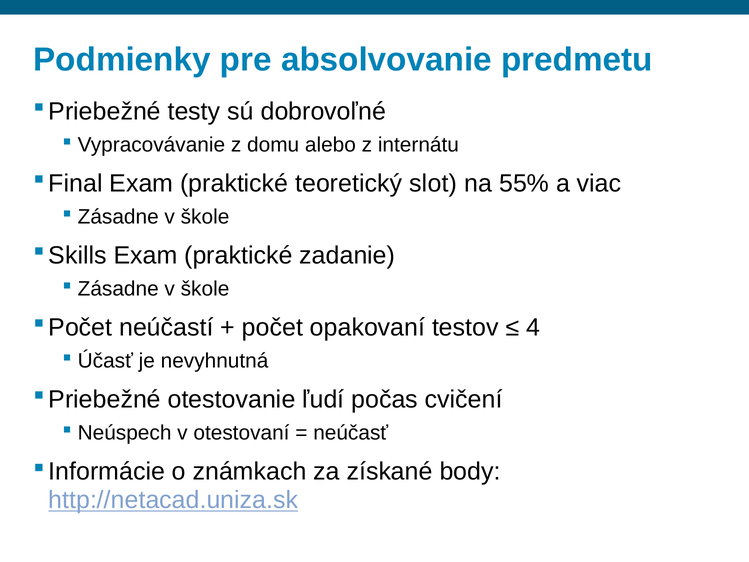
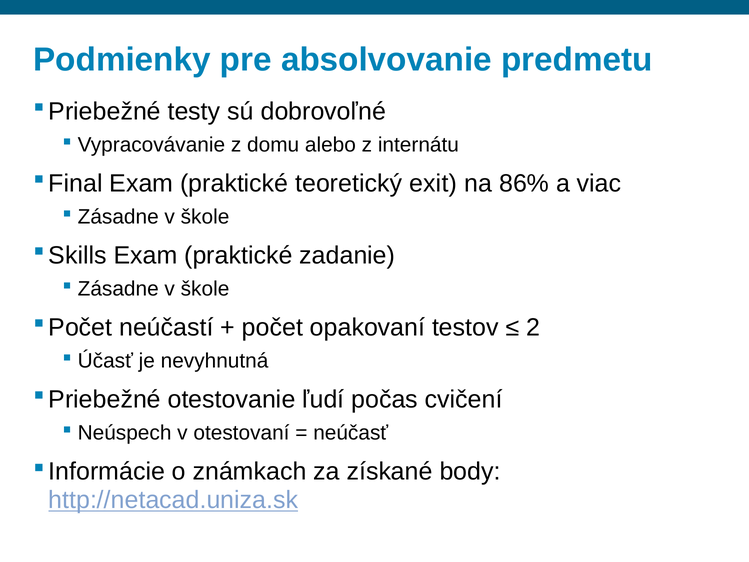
slot: slot -> exit
55%: 55% -> 86%
4: 4 -> 2
